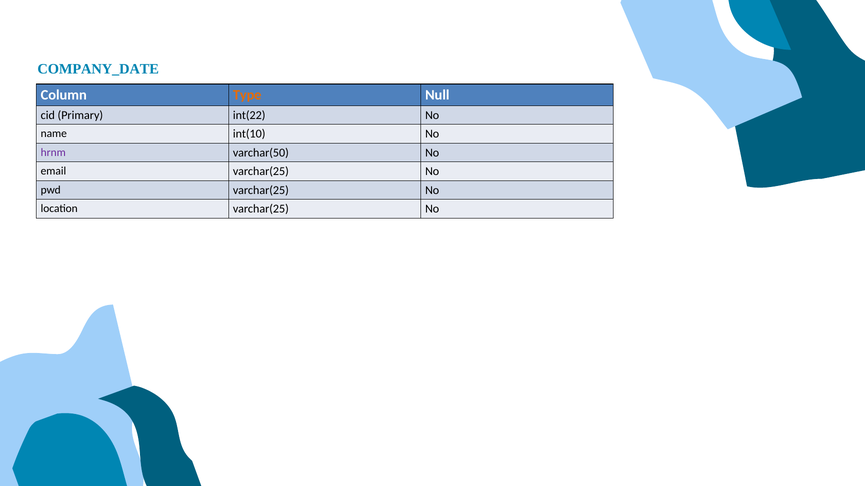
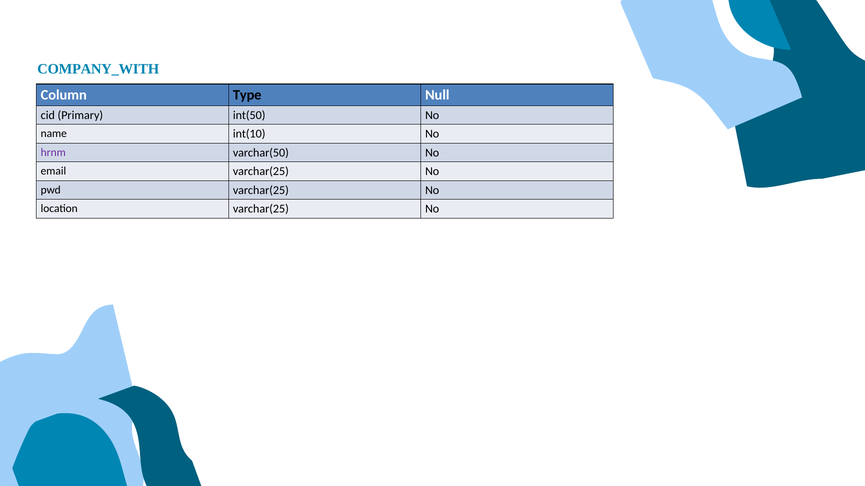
COMPANY_DATE: COMPANY_DATE -> COMPANY_WITH
Type colour: orange -> black
int(22: int(22 -> int(50
